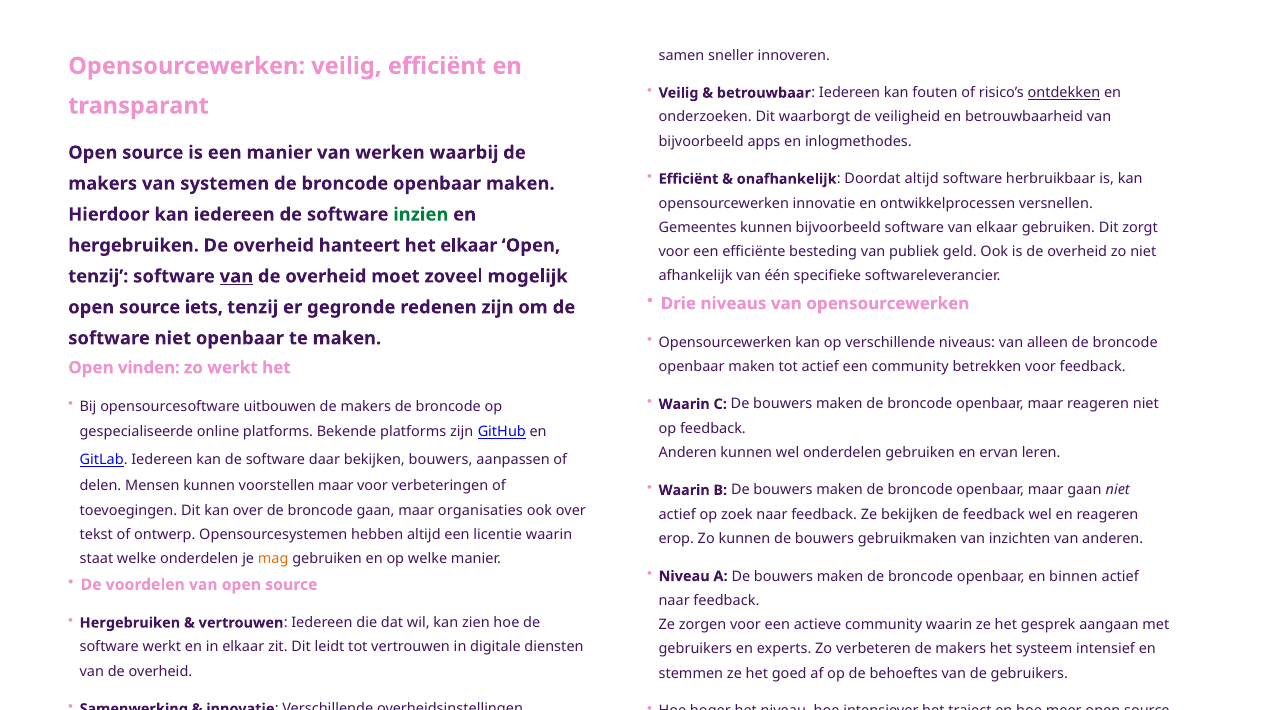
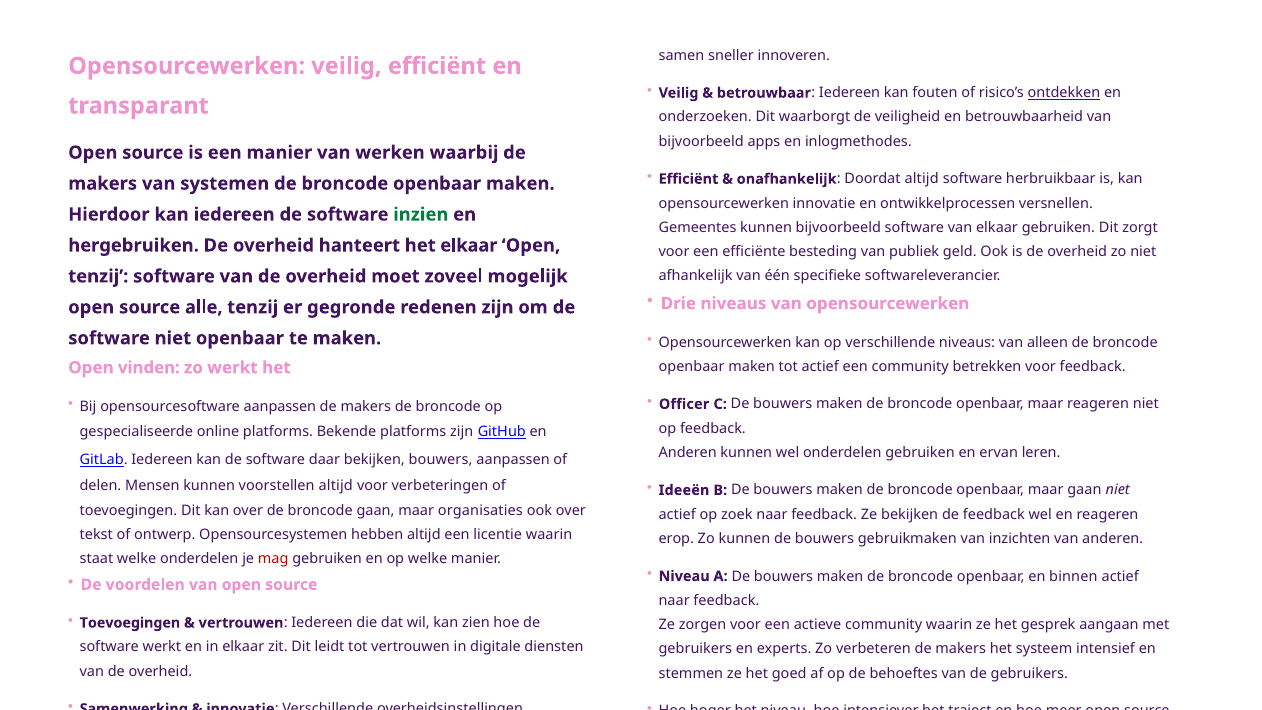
van at (236, 276) underline: present -> none
iets: iets -> alle
Waarin at (684, 404): Waarin -> Officer
opensourcesoftware uitbouwen: uitbouwen -> aanpassen
voorstellen maar: maar -> altijd
Waarin at (684, 490): Waarin -> Ideeën
mag colour: orange -> red
Hergebruiken at (130, 623): Hergebruiken -> Toevoegingen
